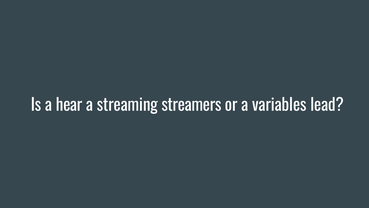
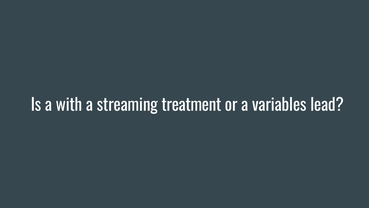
hear: hear -> with
streamers: streamers -> treatment
